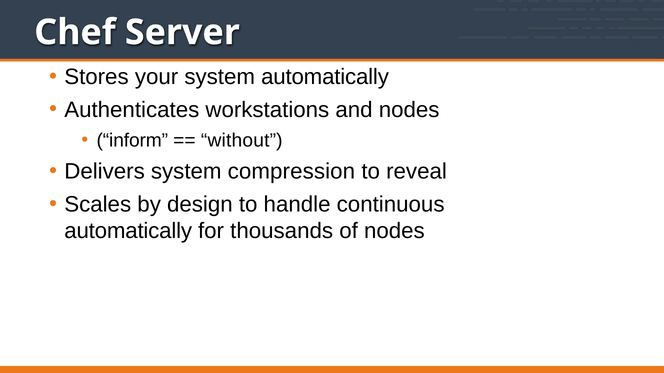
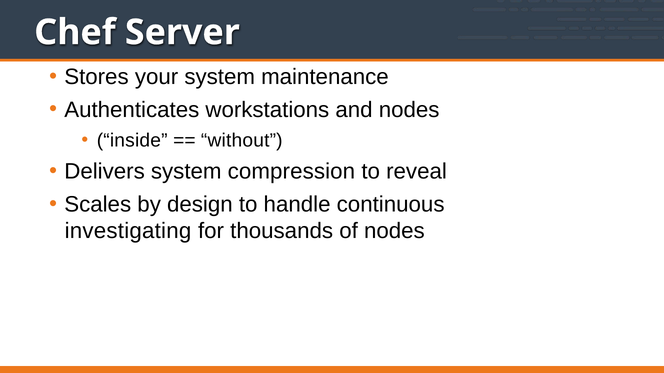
system automatically: automatically -> maintenance
inform: inform -> inside
automatically at (128, 231): automatically -> investigating
